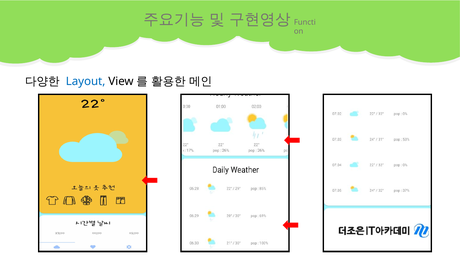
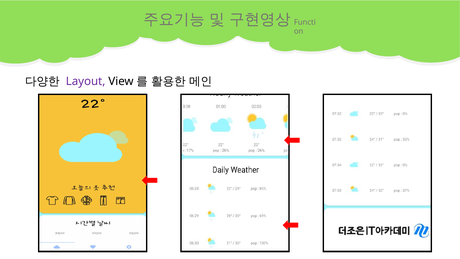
Layout colour: blue -> purple
